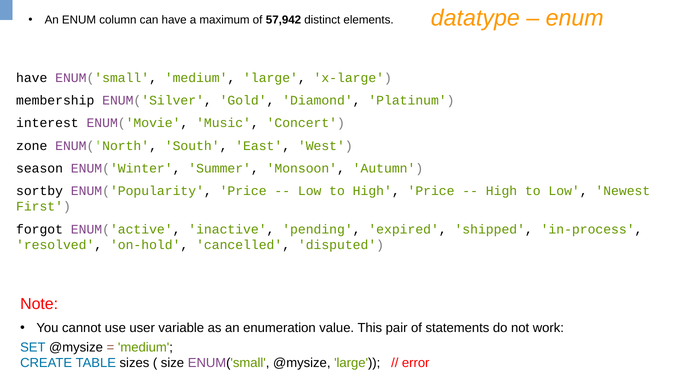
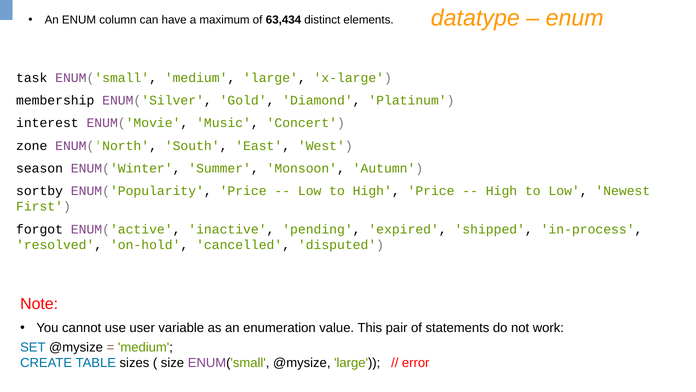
57,942: 57,942 -> 63,434
have at (32, 78): have -> task
